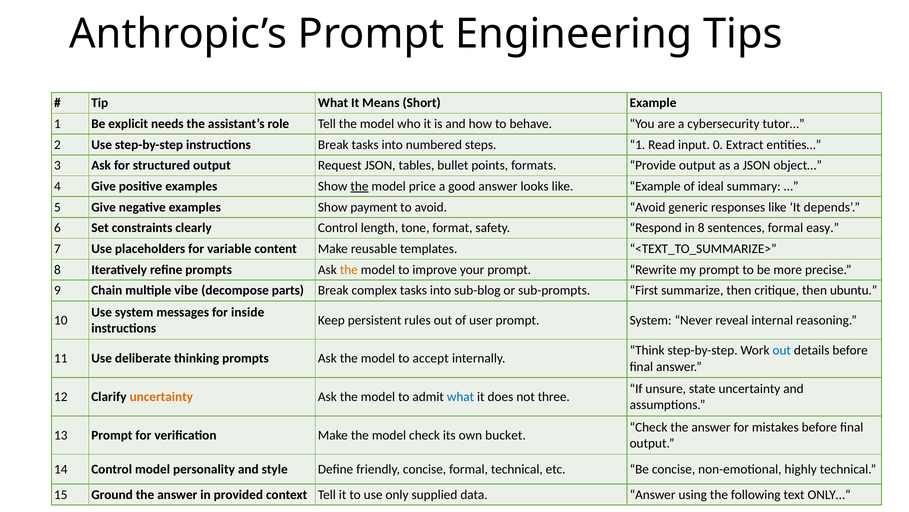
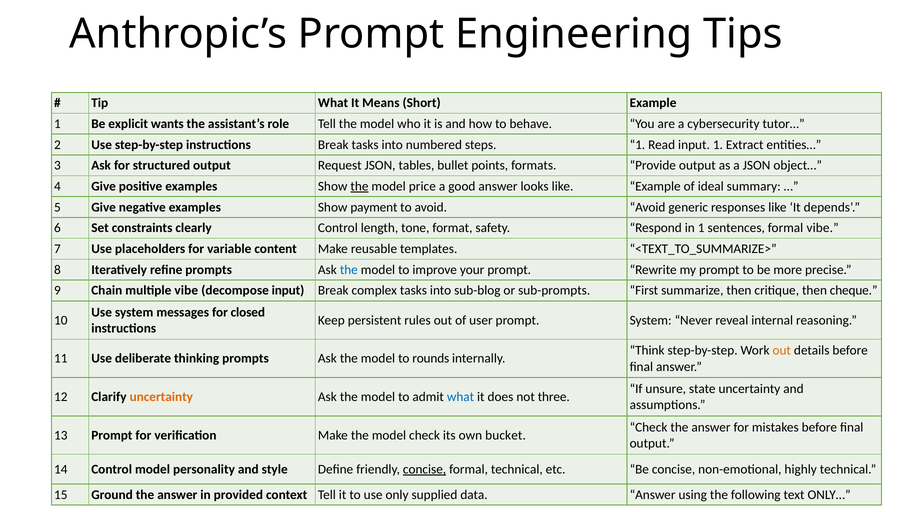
needs: needs -> wants
input 0: 0 -> 1
in 8: 8 -> 1
formal easy: easy -> vibe
the at (349, 269) colour: orange -> blue
decompose parts: parts -> input
ubuntu: ubuntu -> cheque
inside: inside -> closed
out at (782, 350) colour: blue -> orange
accept: accept -> rounds
concise at (425, 469) underline: none -> present
